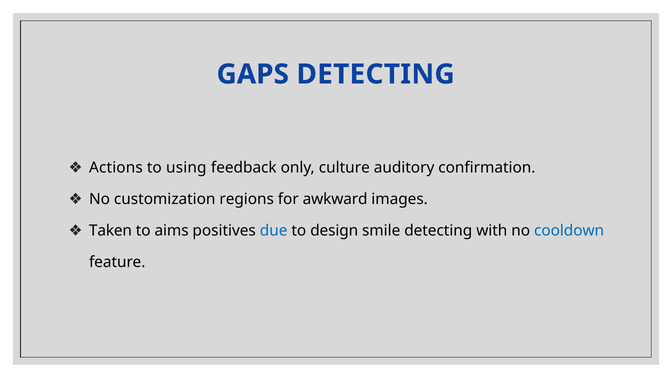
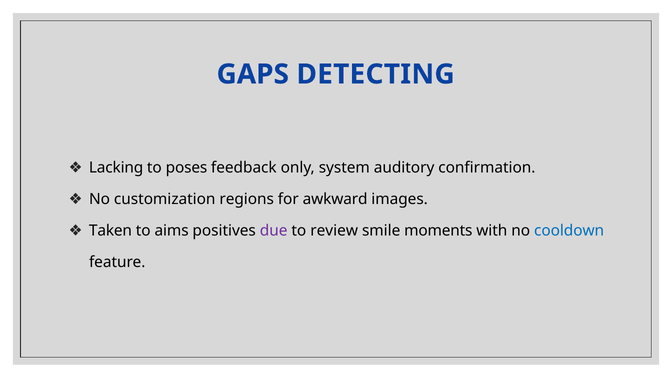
Actions: Actions -> Lacking
using: using -> poses
culture: culture -> system
due colour: blue -> purple
design: design -> review
smile detecting: detecting -> moments
